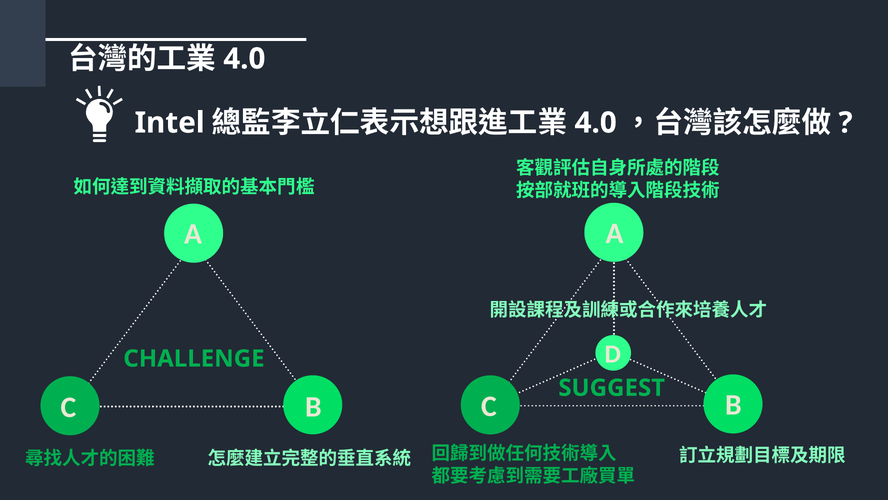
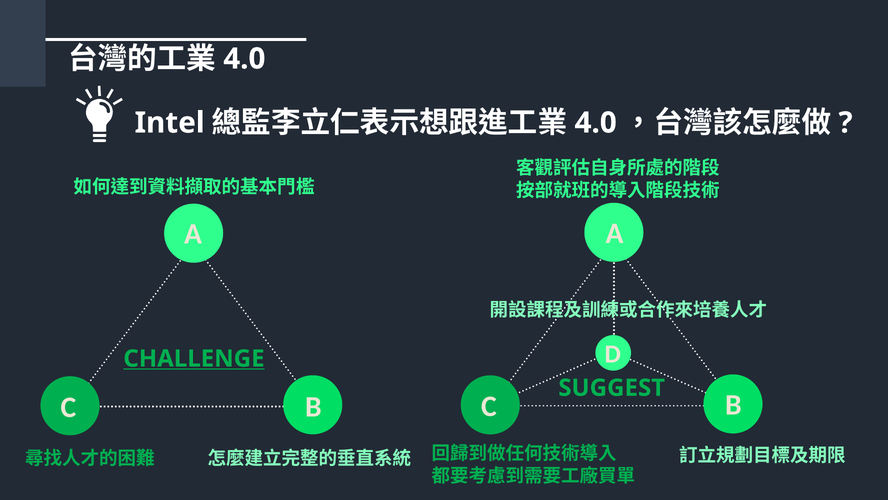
CHALLENGE underline: none -> present
